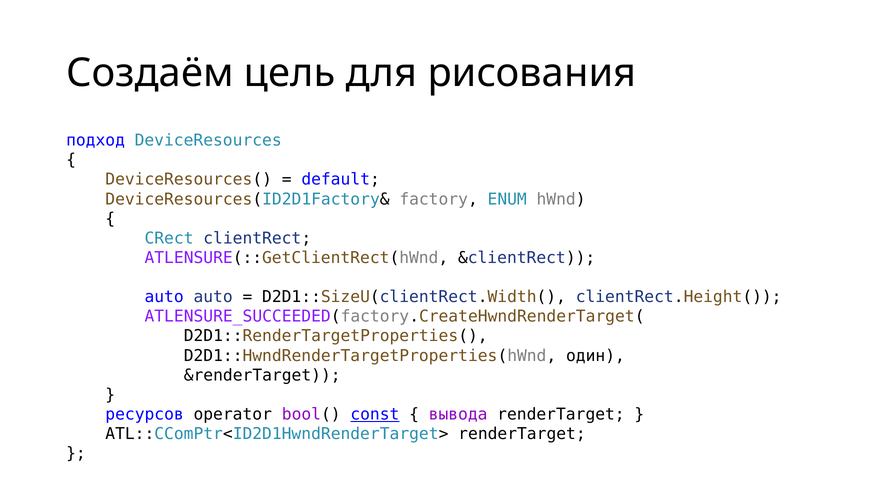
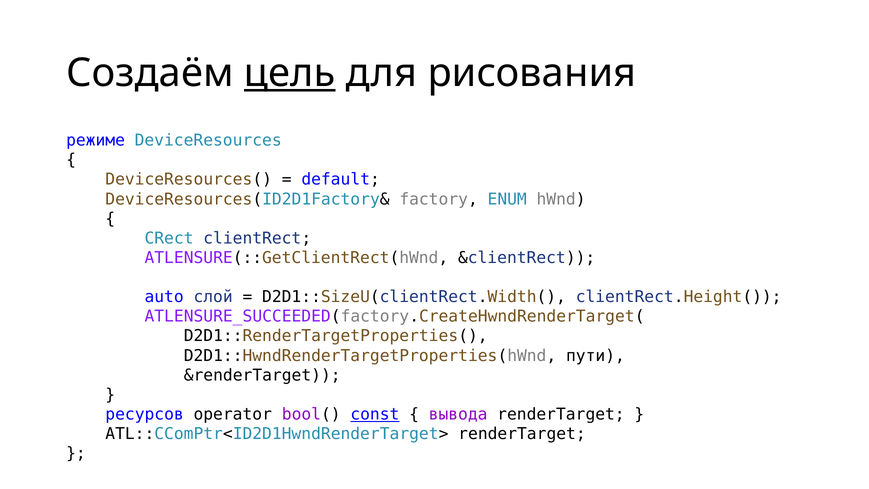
цель underline: none -> present
подход: подход -> режиме
auto auto: auto -> слой
один: один -> пути
